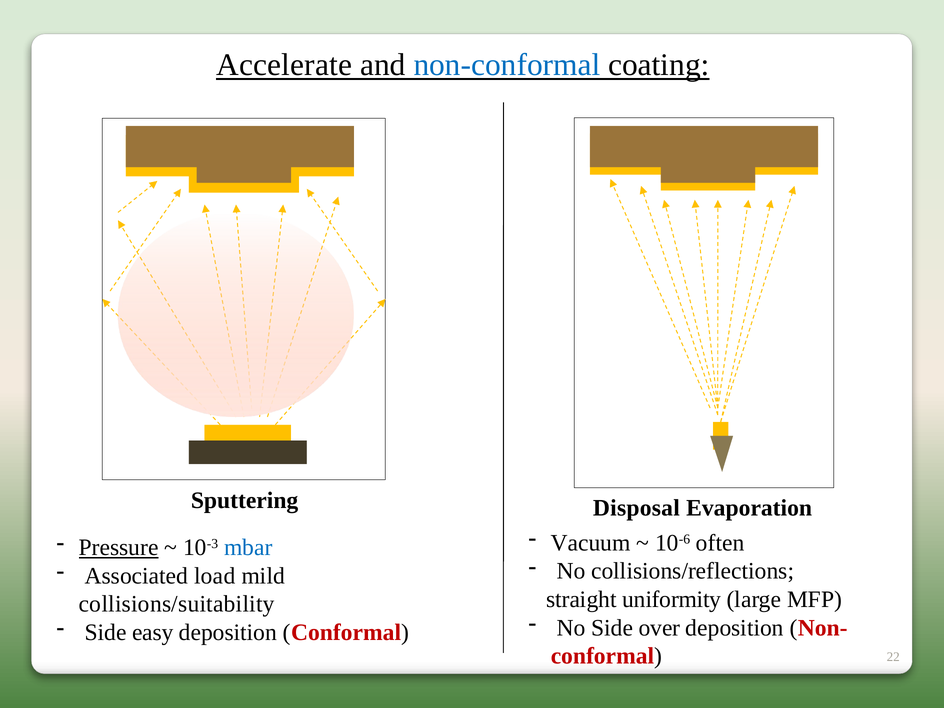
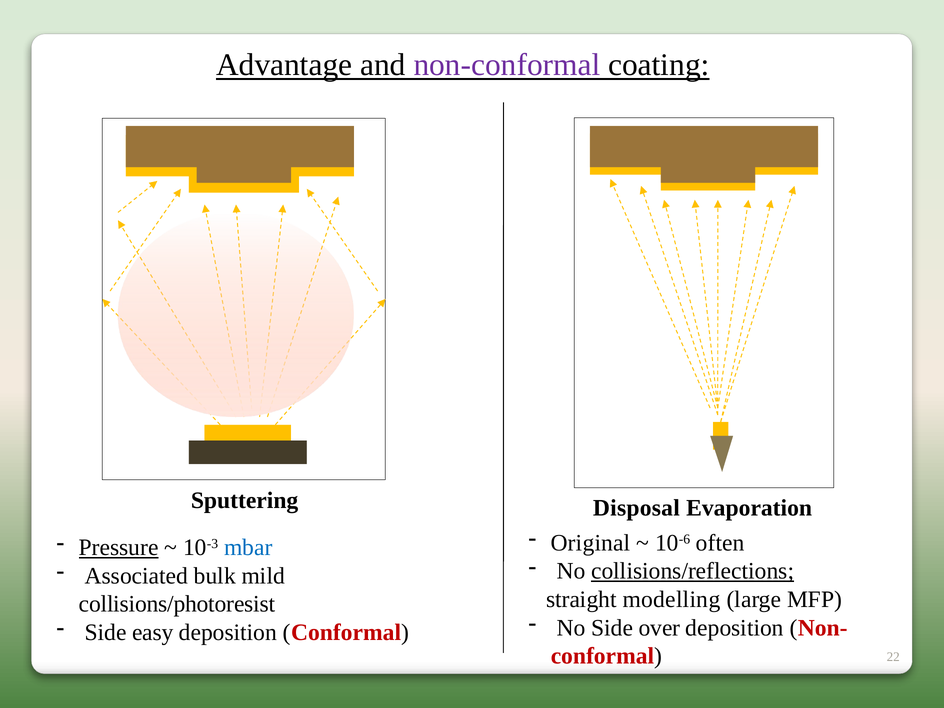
Accelerate: Accelerate -> Advantage
non-conformal colour: blue -> purple
Vacuum: Vacuum -> Original
collisions/reflections underline: none -> present
load: load -> bulk
uniformity: uniformity -> modelling
collisions/suitability: collisions/suitability -> collisions/photoresist
